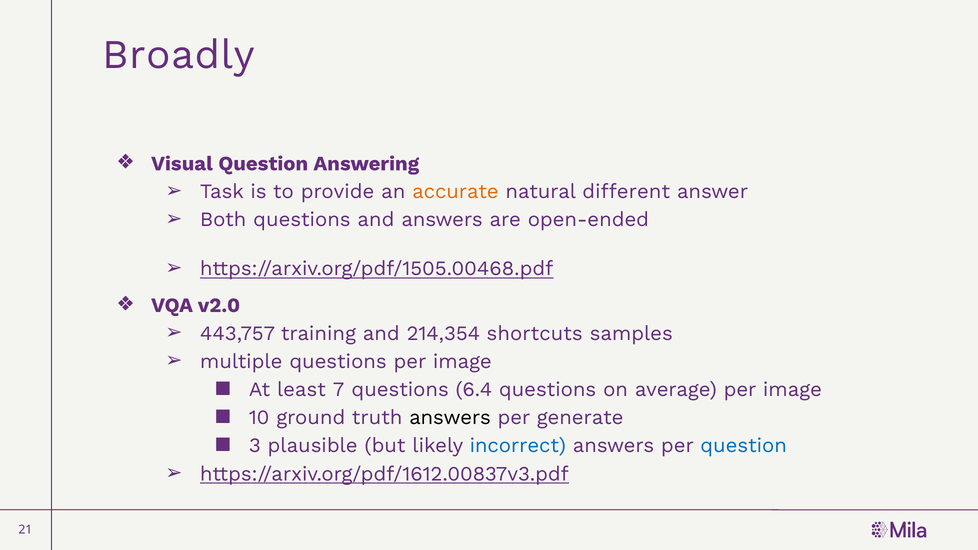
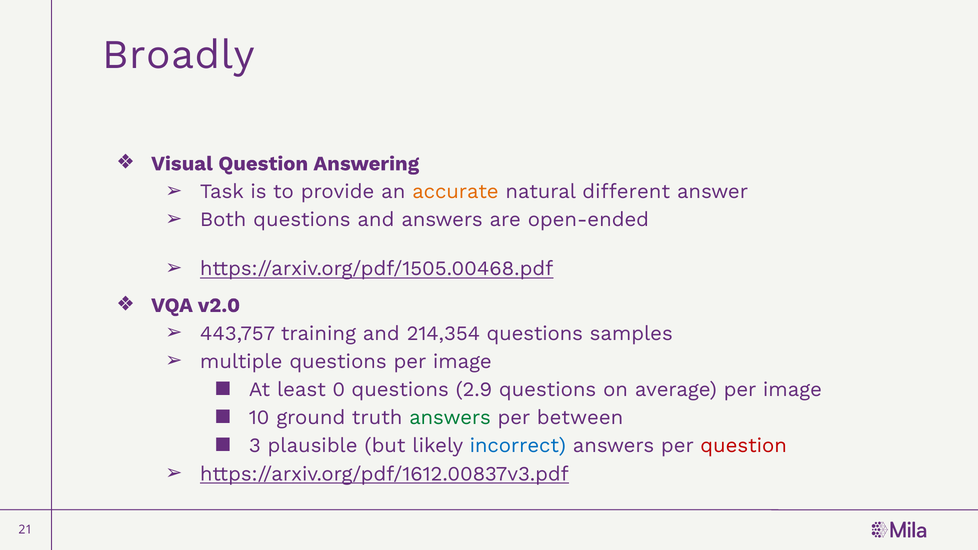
214,354 shortcuts: shortcuts -> questions
7: 7 -> 0
6.4: 6.4 -> 2.9
answers at (450, 418) colour: black -> green
generate: generate -> between
question at (744, 446) colour: blue -> red
